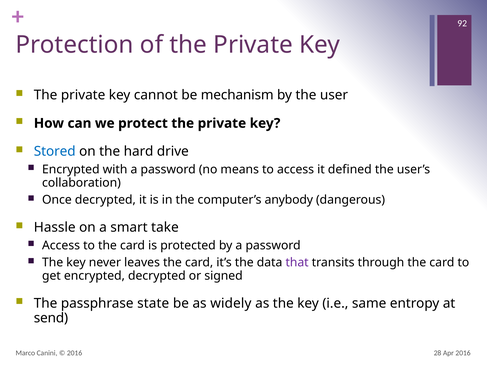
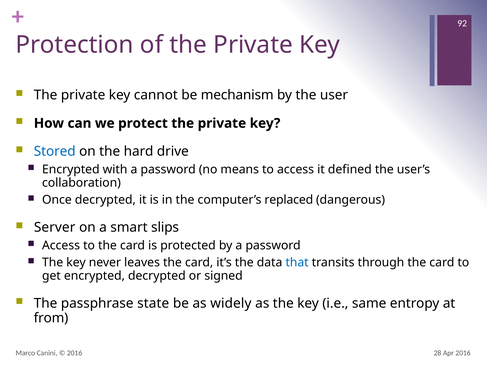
anybody: anybody -> replaced
Hassle: Hassle -> Server
take: take -> slips
that colour: purple -> blue
send: send -> from
